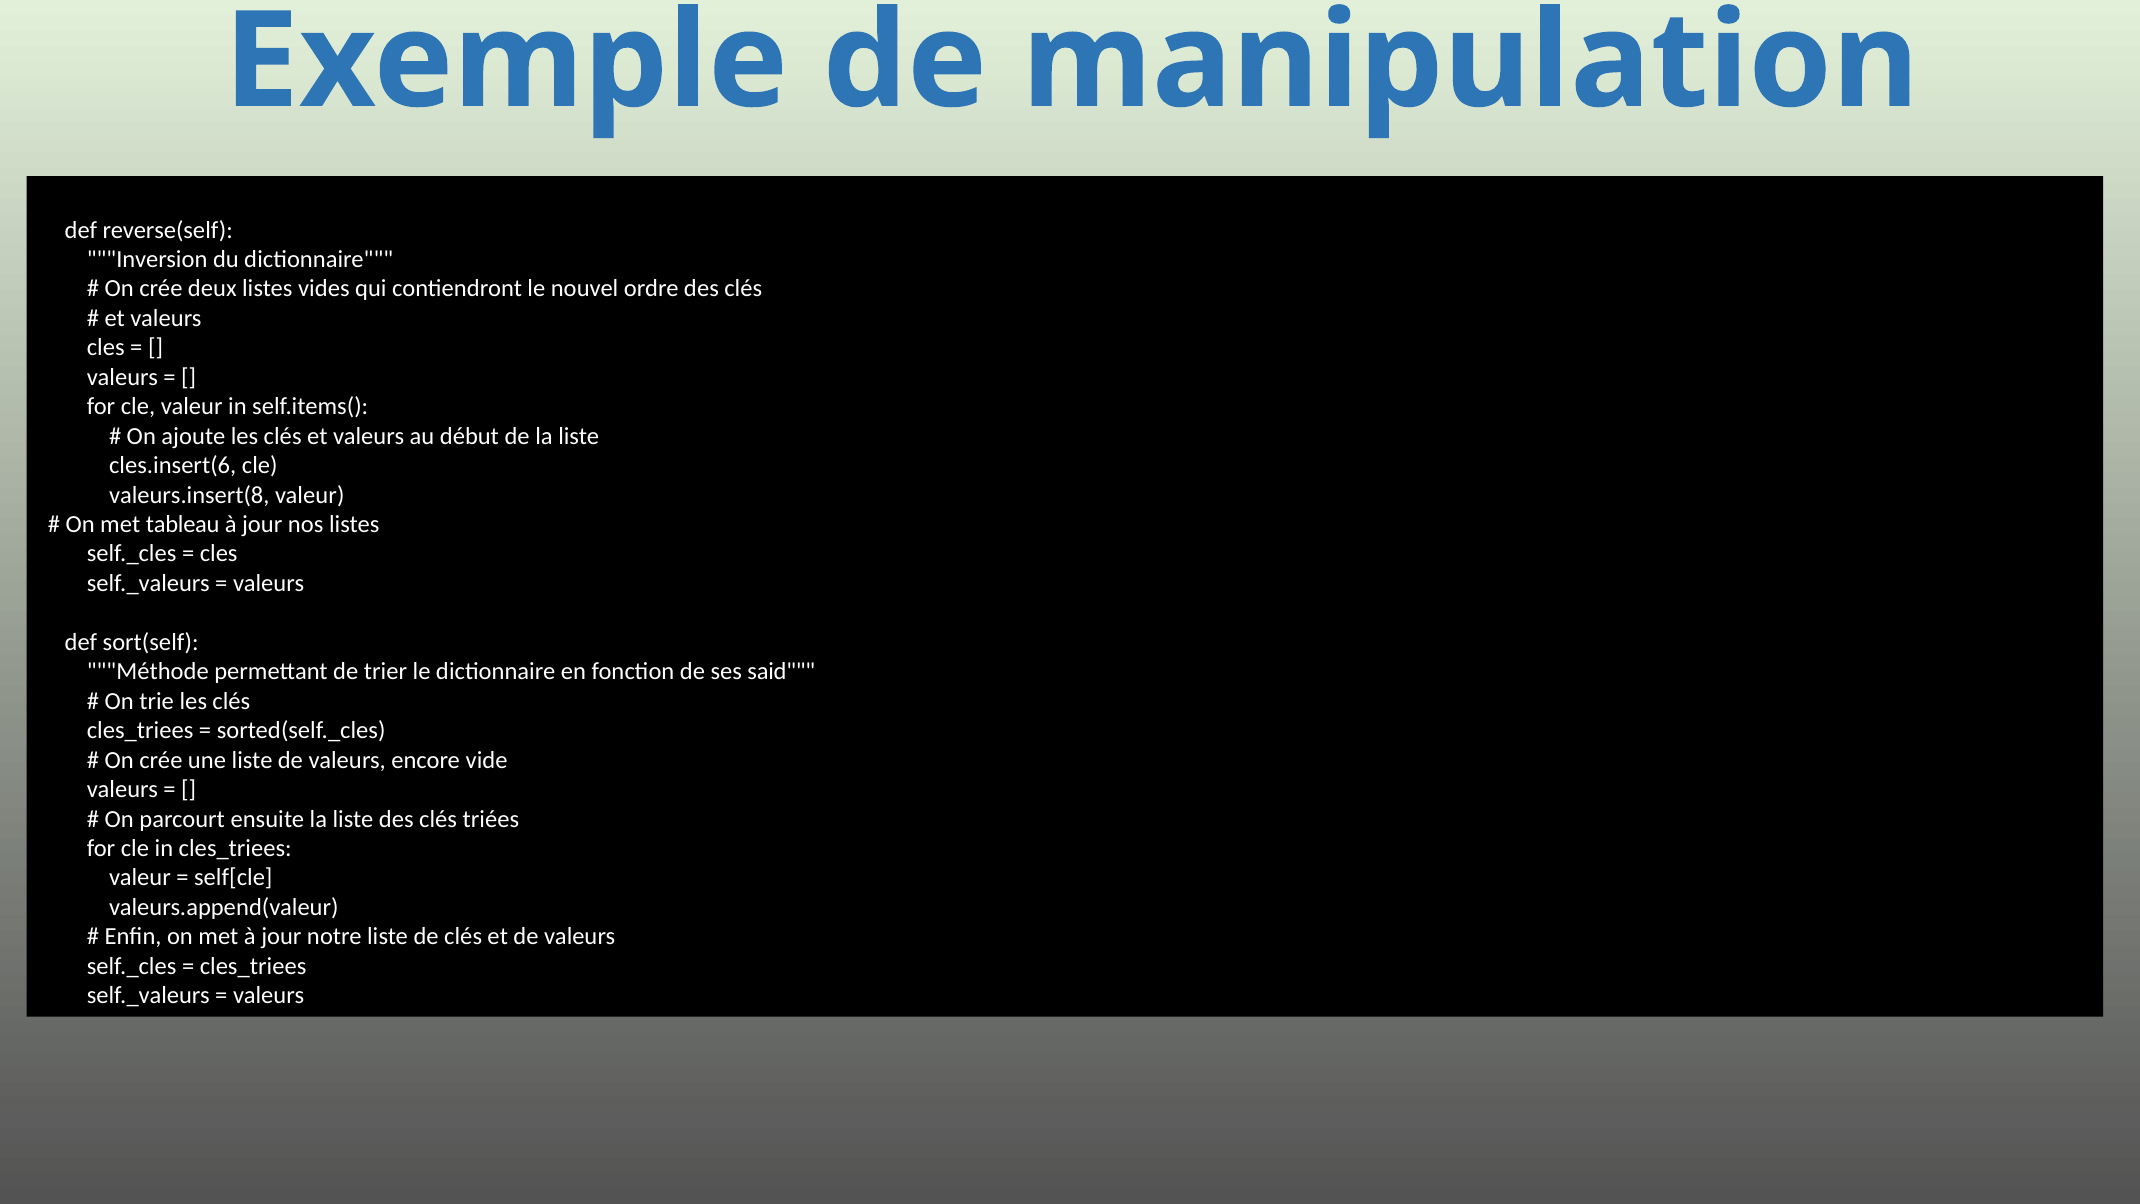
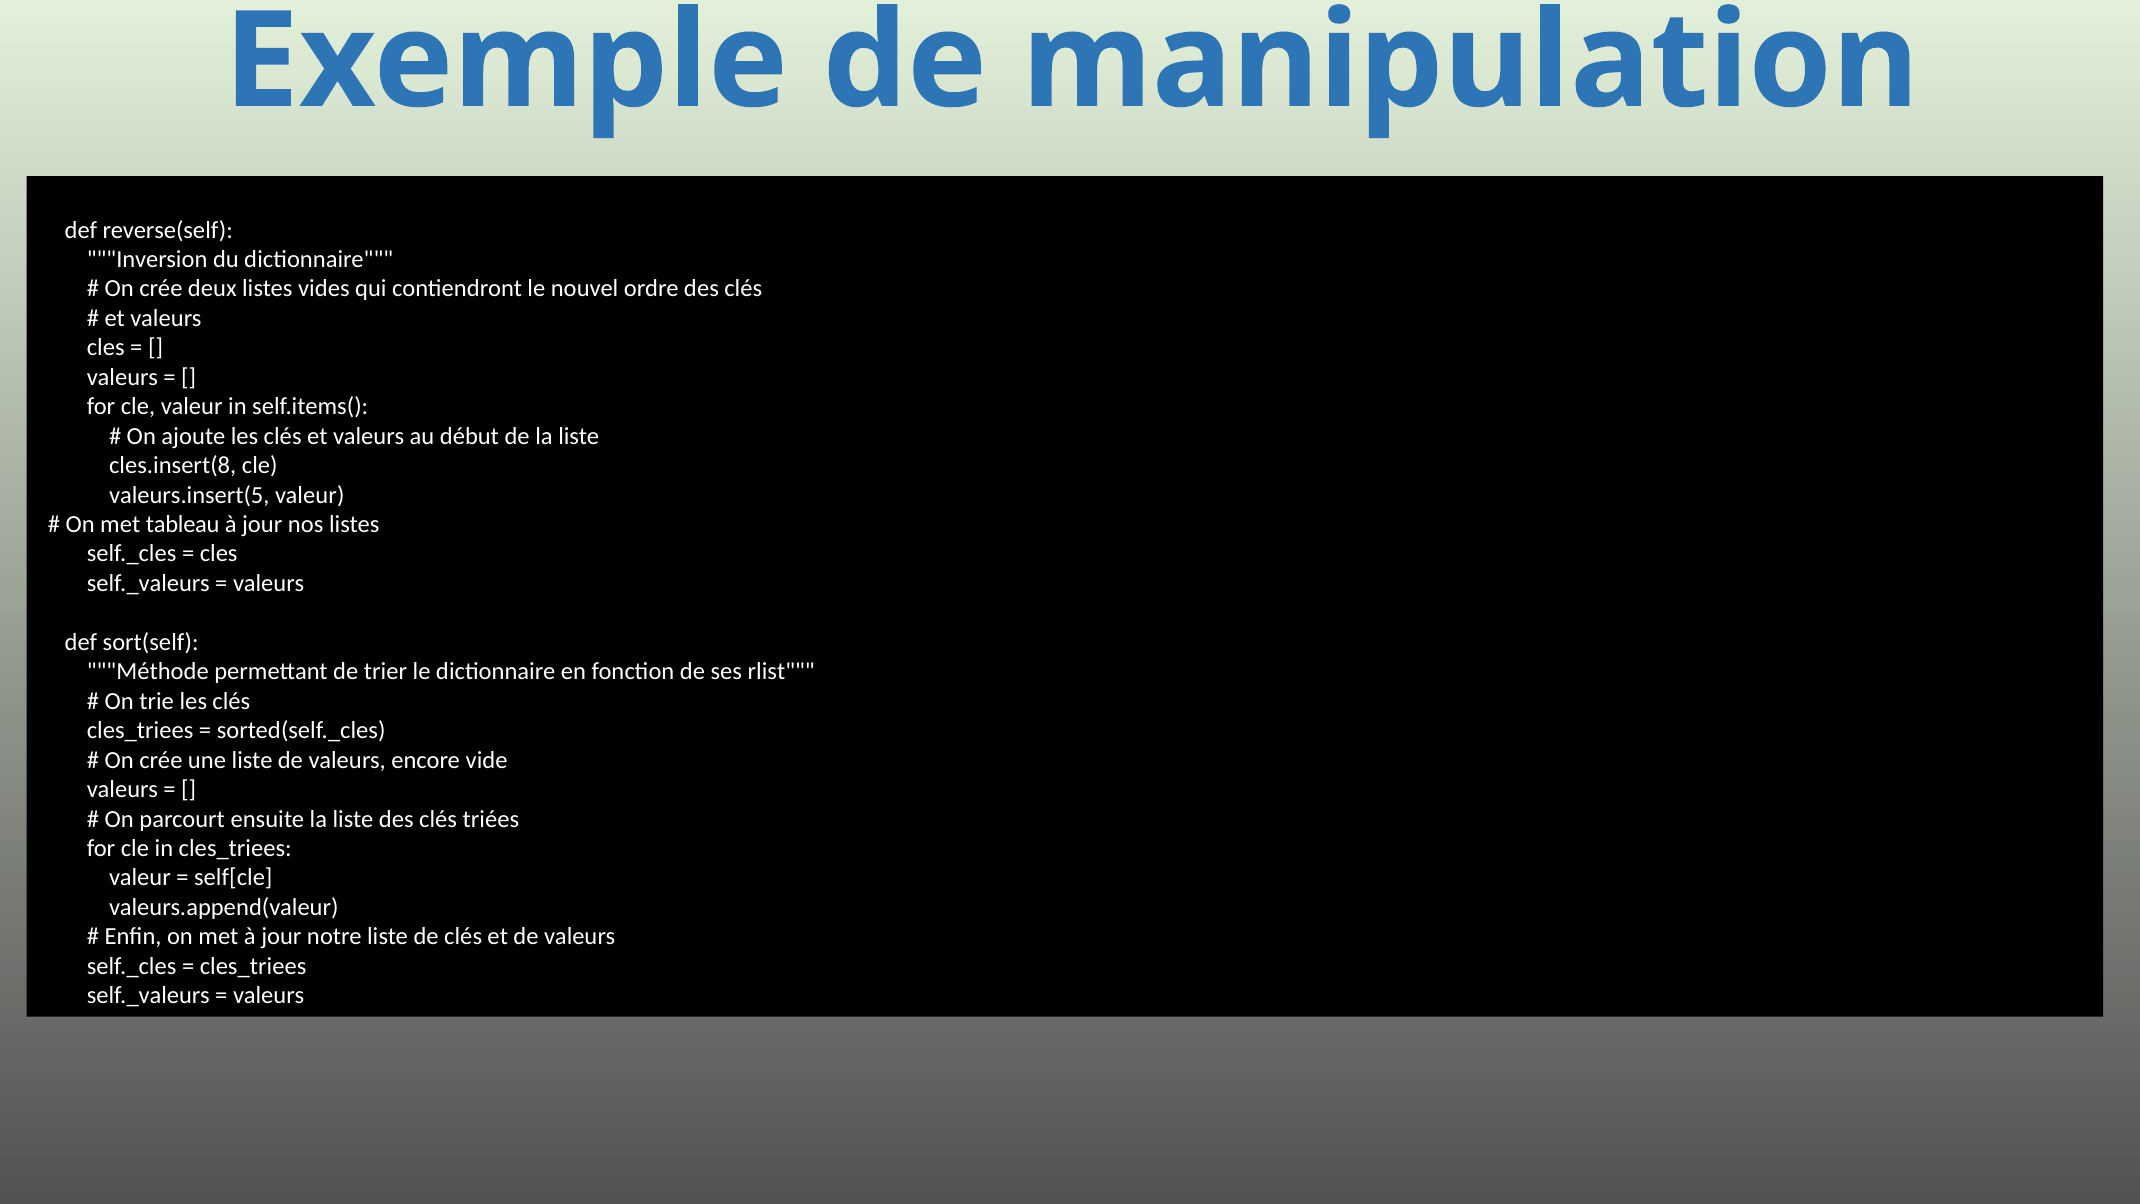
cles.insert(6: cles.insert(6 -> cles.insert(8
valeurs.insert(8: valeurs.insert(8 -> valeurs.insert(5
said: said -> rlist
